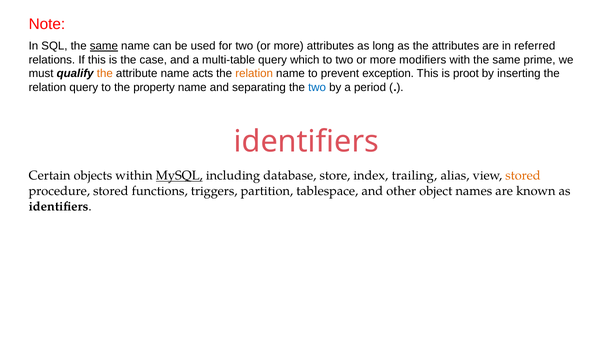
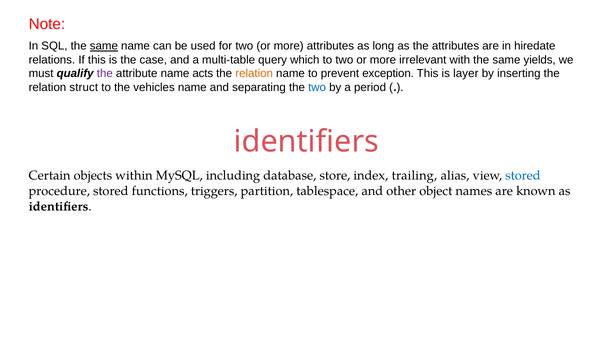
referred: referred -> hiredate
modifiers: modifiers -> irrelevant
prime: prime -> yields
the at (105, 74) colour: orange -> purple
proot: proot -> layer
relation query: query -> struct
property: property -> vehicles
MySQL underline: present -> none
stored at (523, 176) colour: orange -> blue
